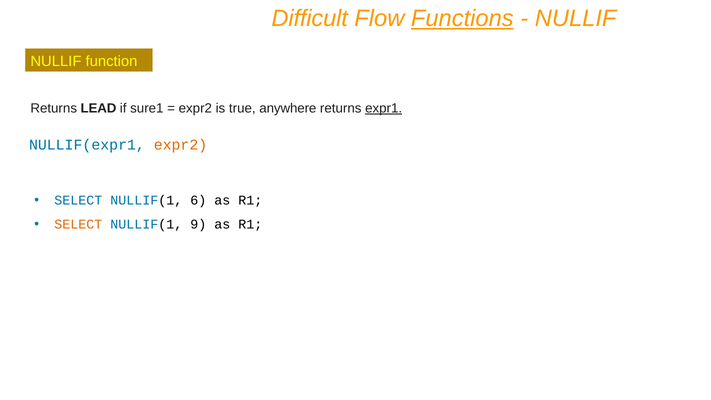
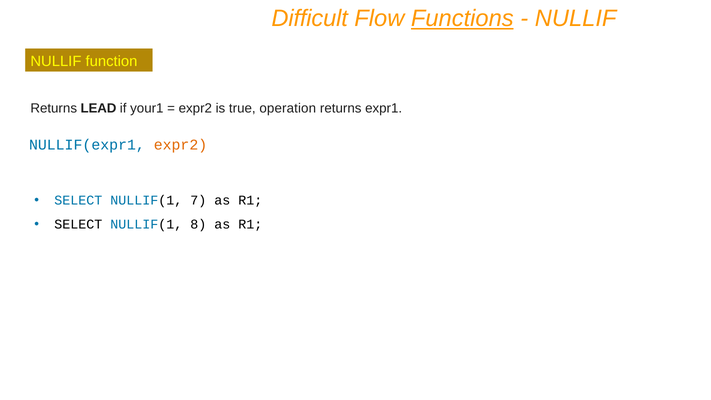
sure1: sure1 -> your1
anywhere: anywhere -> operation
expr1 underline: present -> none
6: 6 -> 7
SELECT at (78, 224) colour: orange -> black
9: 9 -> 8
